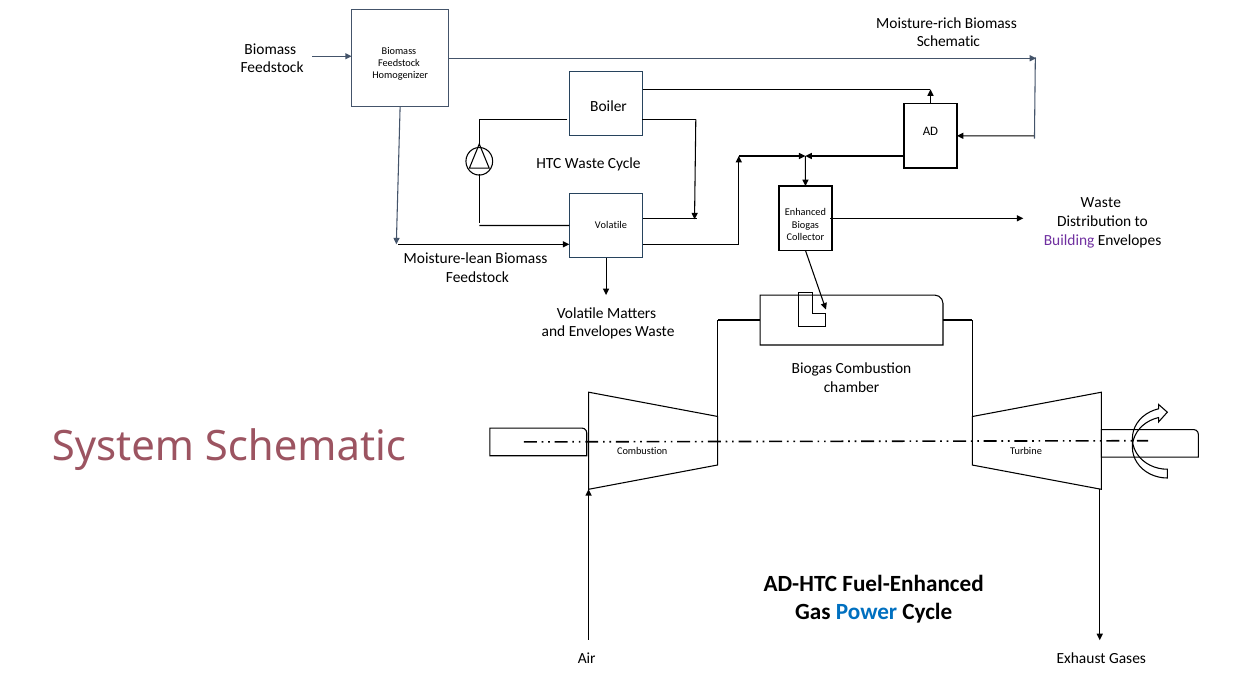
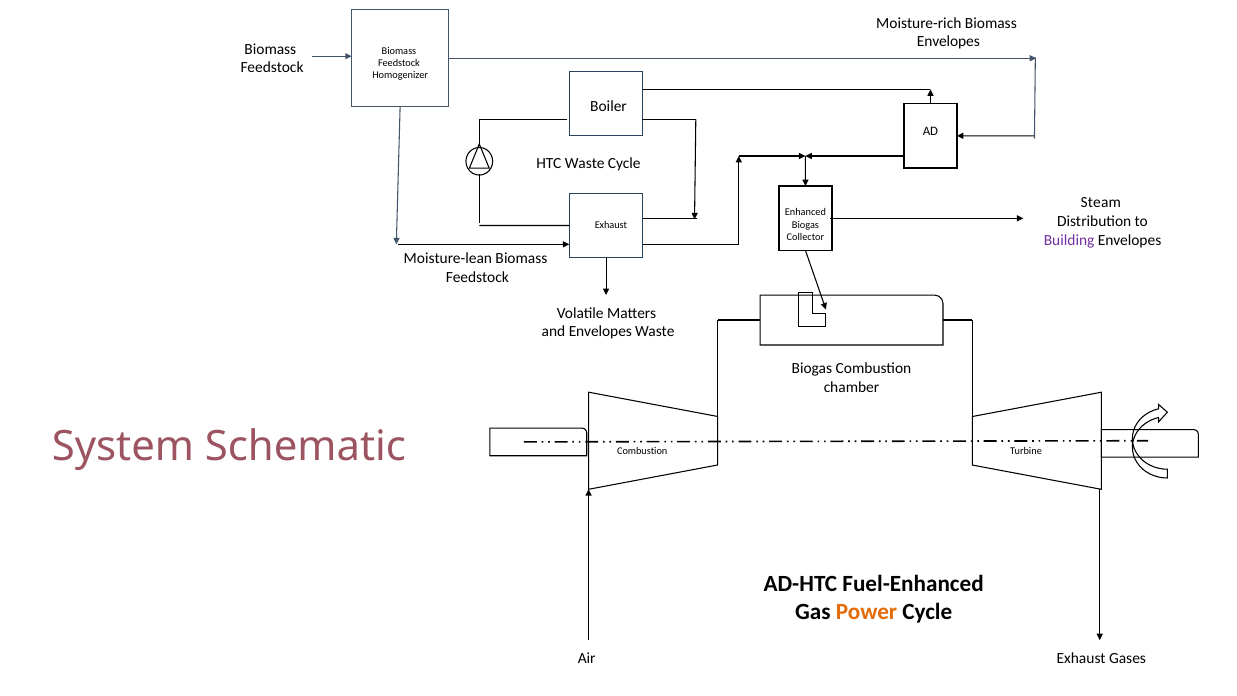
Schematic at (948, 42): Schematic -> Envelopes
Waste at (1101, 203): Waste -> Steam
Volatile at (611, 225): Volatile -> Exhaust
Power colour: blue -> orange
